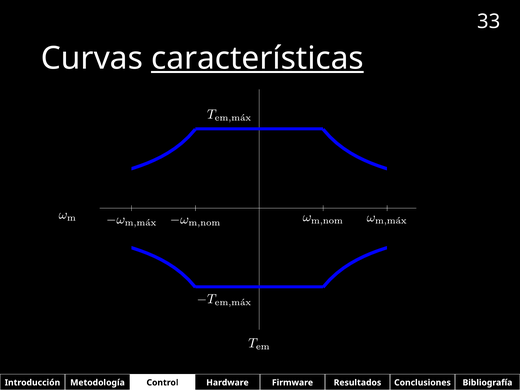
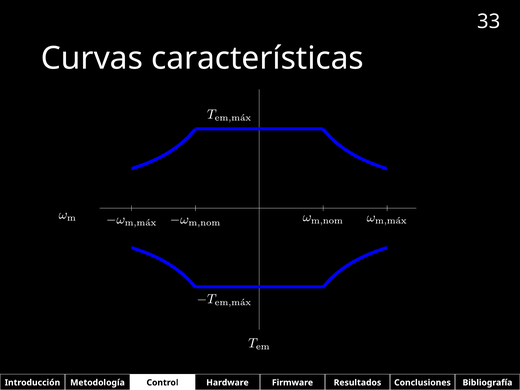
características underline: present -> none
